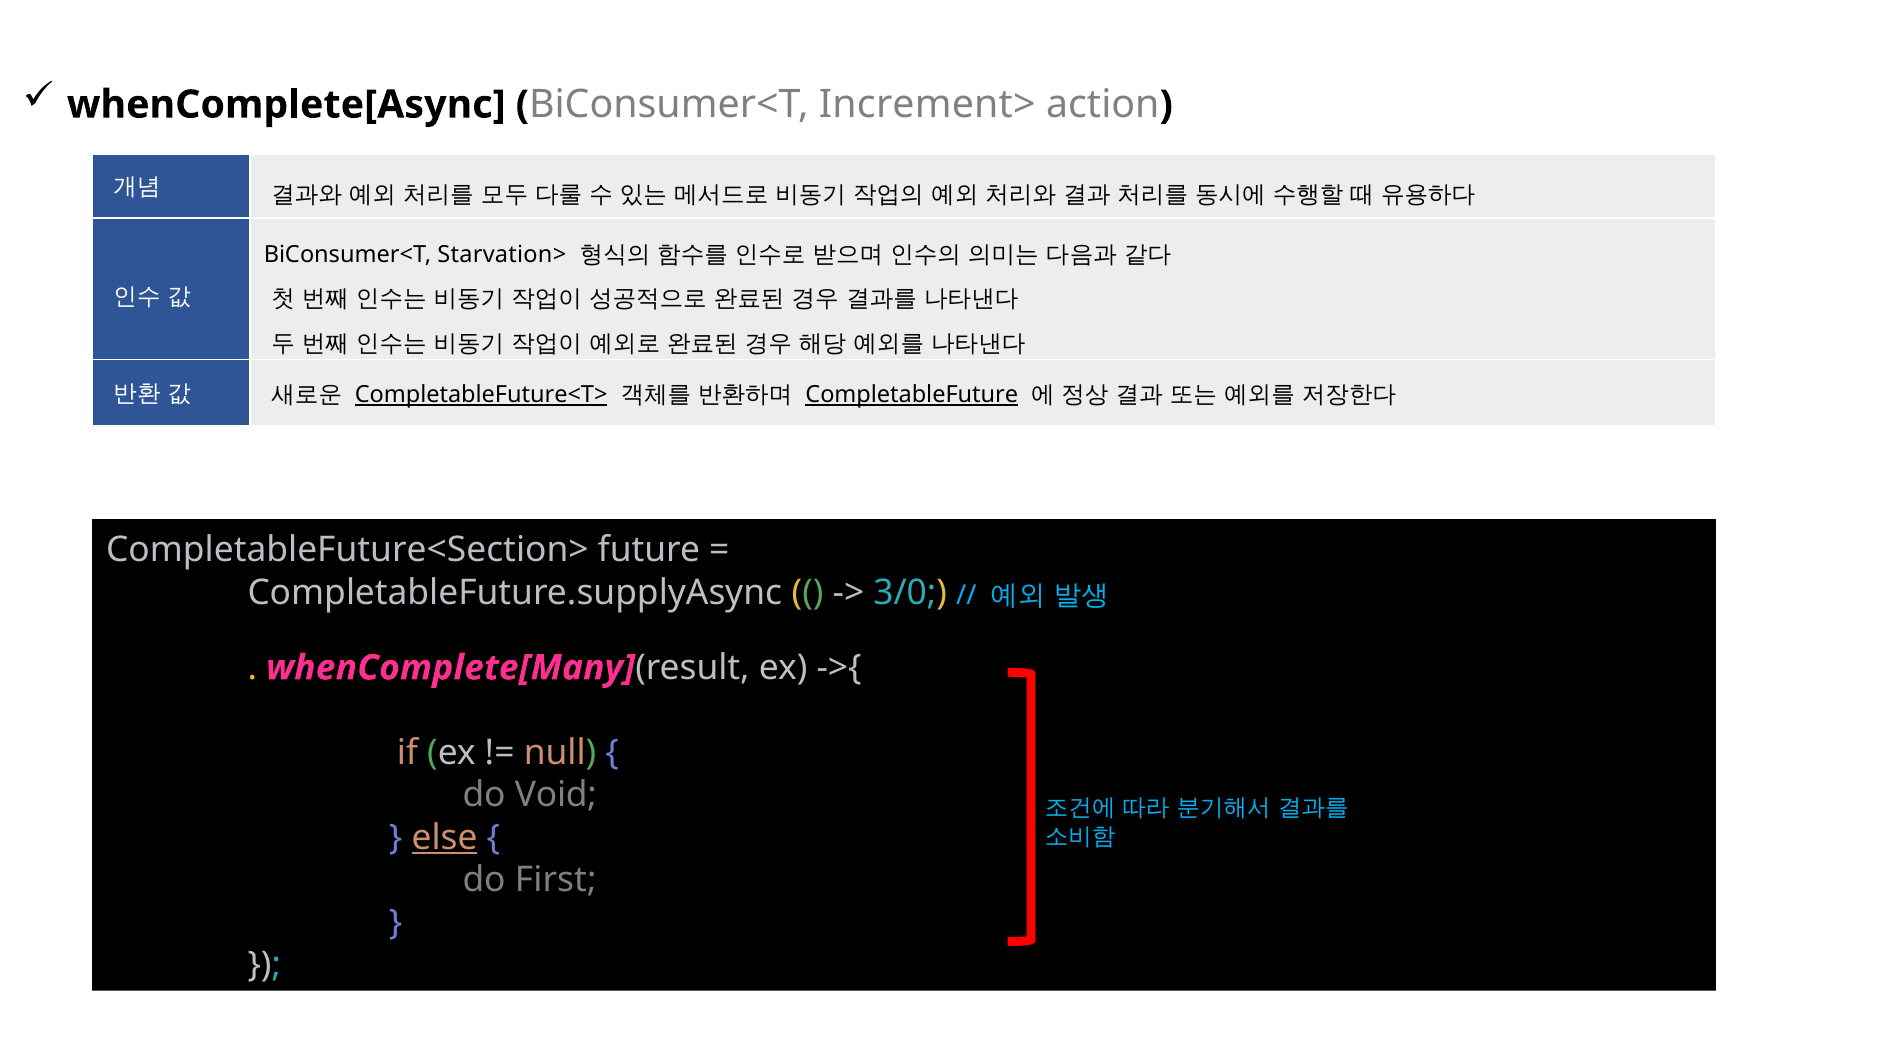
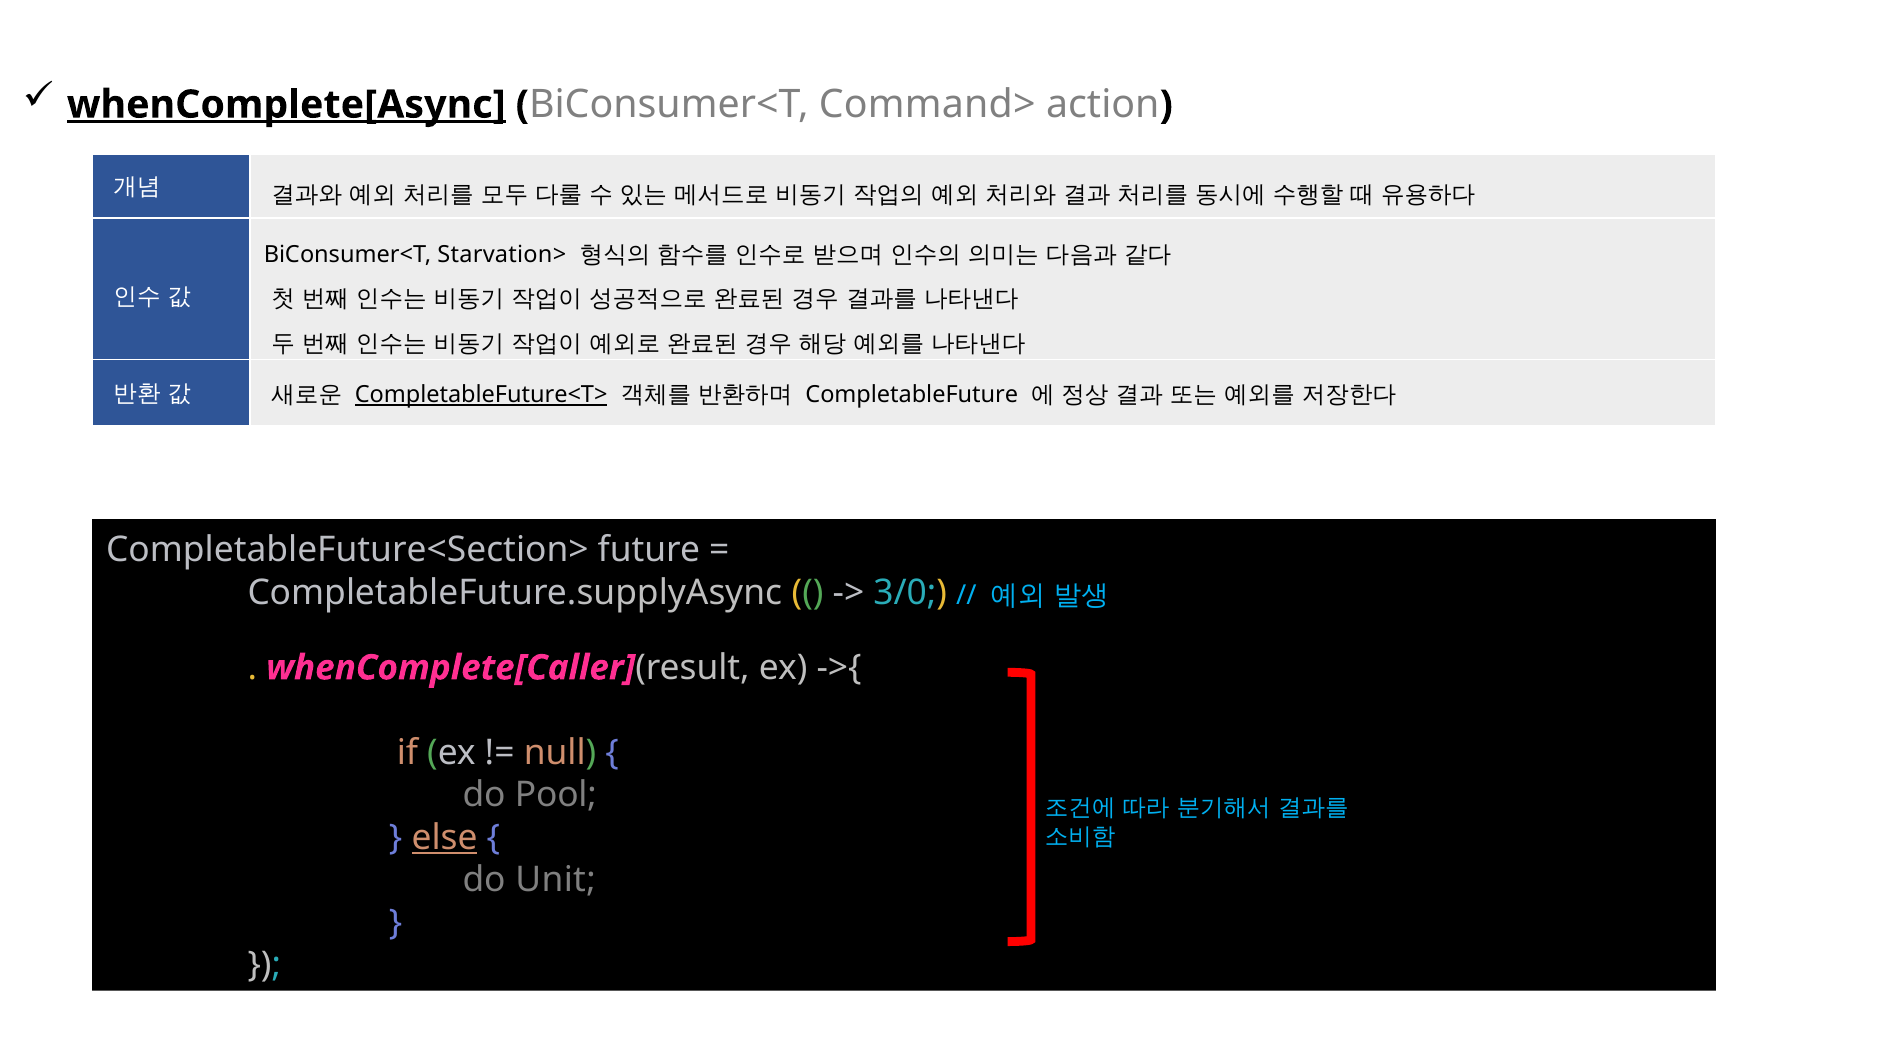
whenComplete[Async underline: none -> present
Increment>: Increment> -> Command>
CompletableFuture underline: present -> none
whenComplete[Many: whenComplete[Many -> whenComplete[Caller
Void: Void -> Pool
First: First -> Unit
